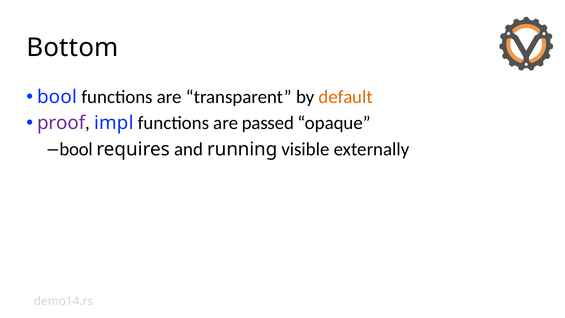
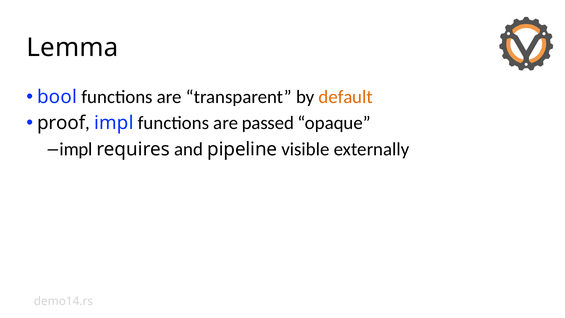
Bottom: Bottom -> Lemma
proof colour: purple -> black
bool at (76, 149): bool -> impl
running: running -> pipeline
